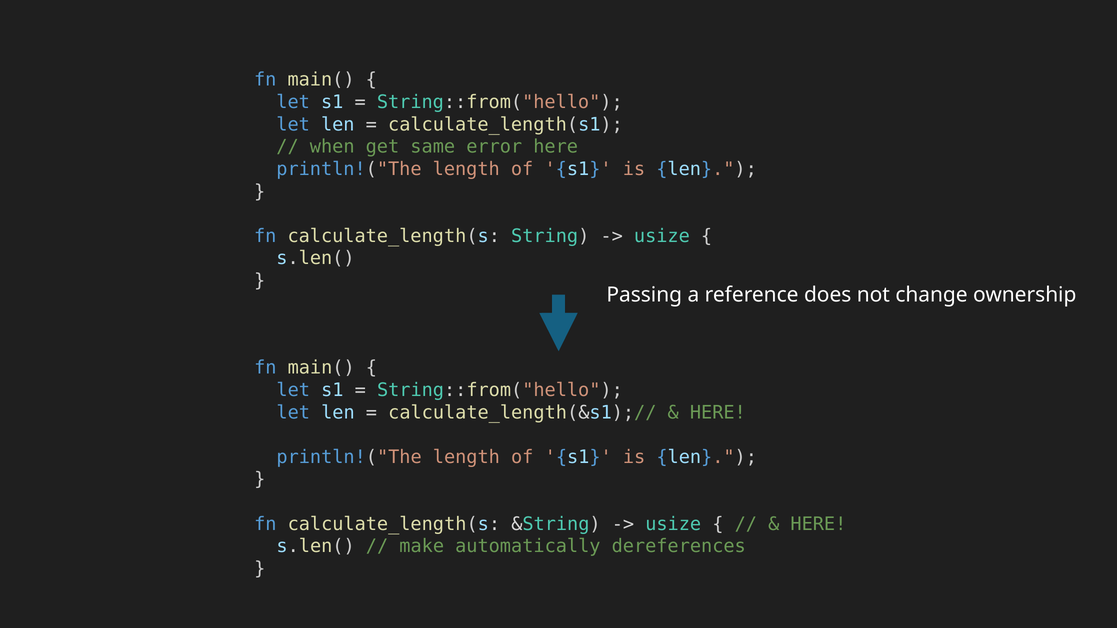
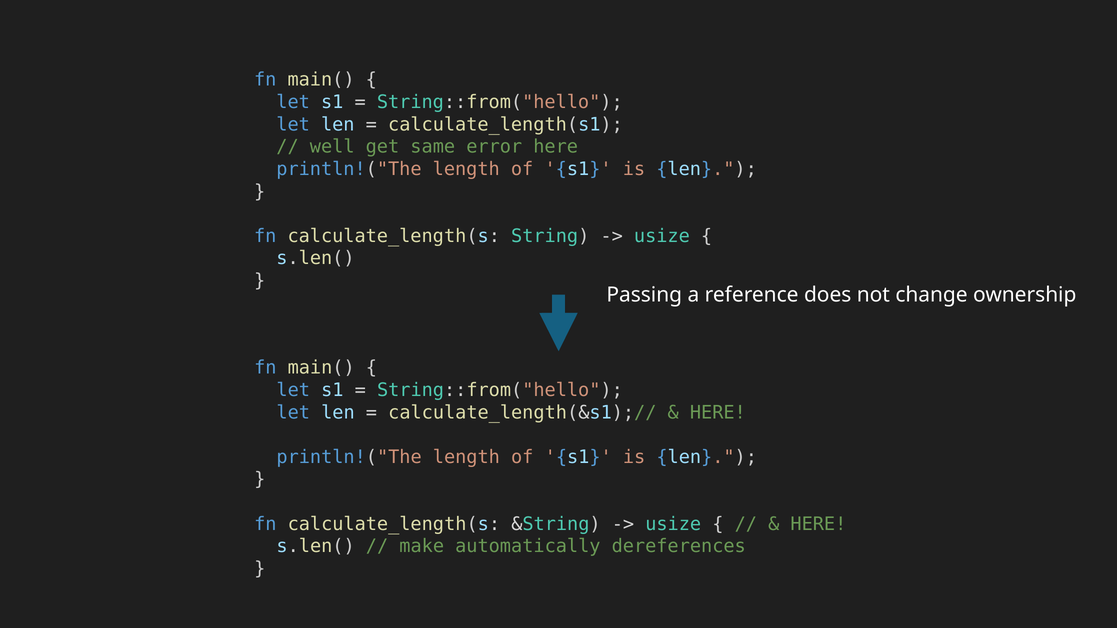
when: when -> well
